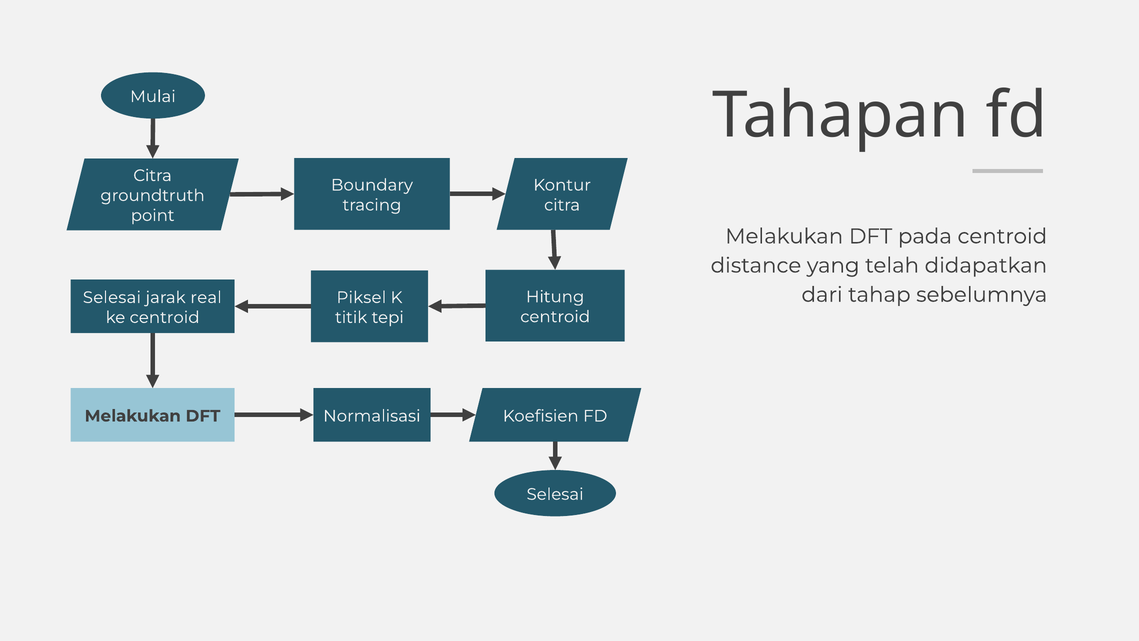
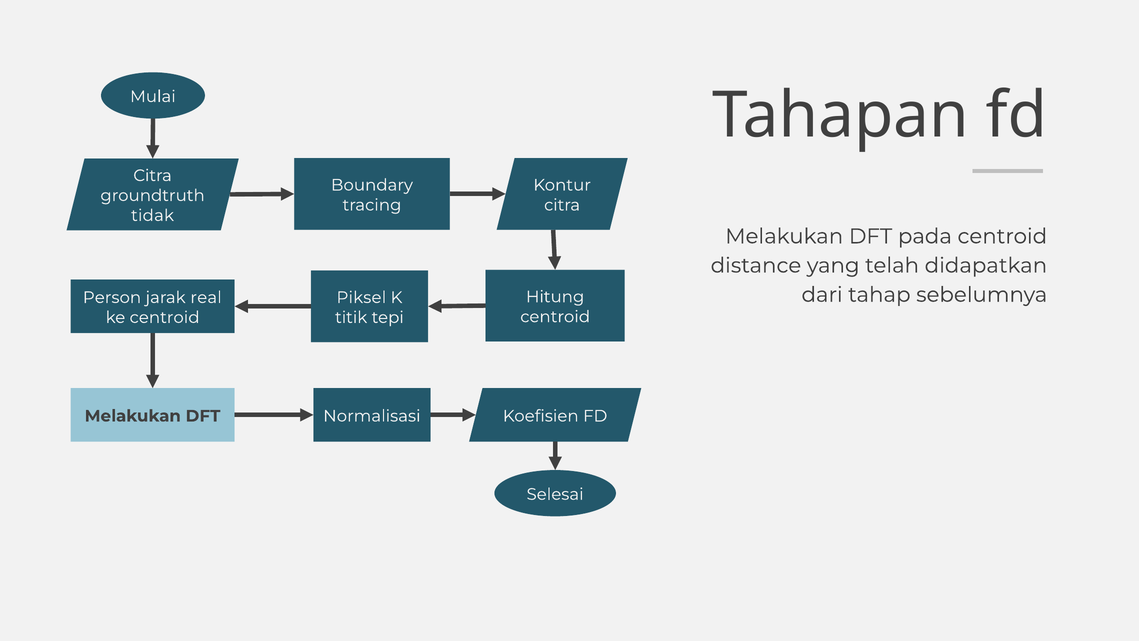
point: point -> tidak
Selesai at (112, 297): Selesai -> Person
